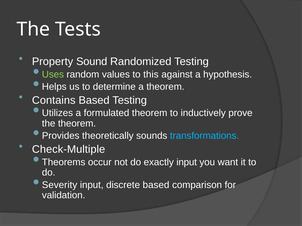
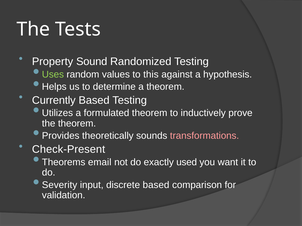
Contains: Contains -> Currently
transformations colour: light blue -> pink
Check-Multiple: Check-Multiple -> Check-Present
occur: occur -> email
exactly input: input -> used
